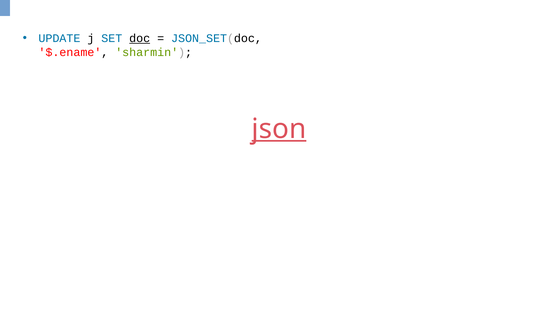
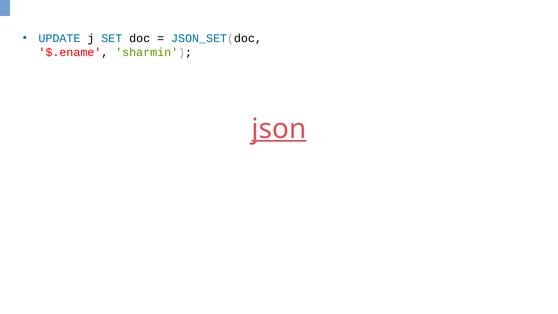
doc underline: present -> none
